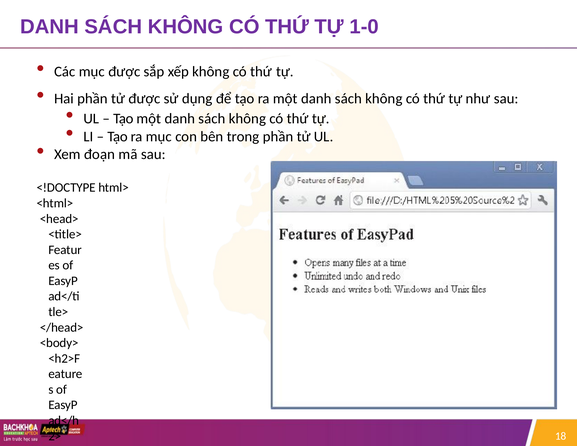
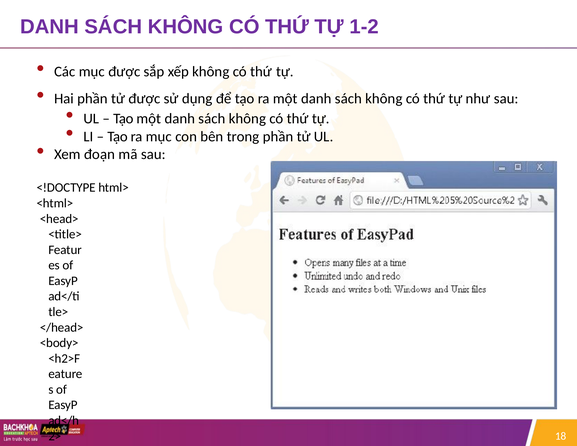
1-0: 1-0 -> 1-2
